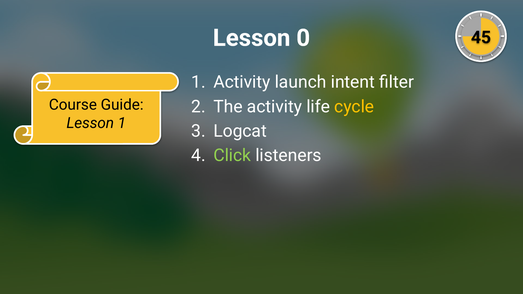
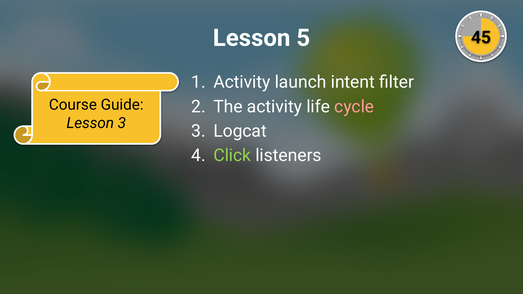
0: 0 -> 5
cycle colour: yellow -> pink
Lesson 1: 1 -> 3
